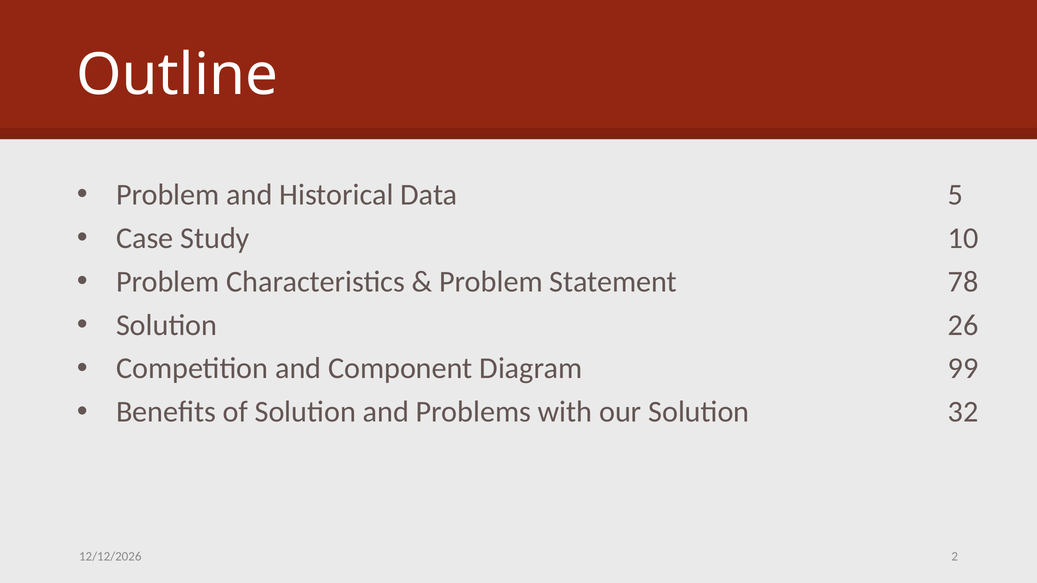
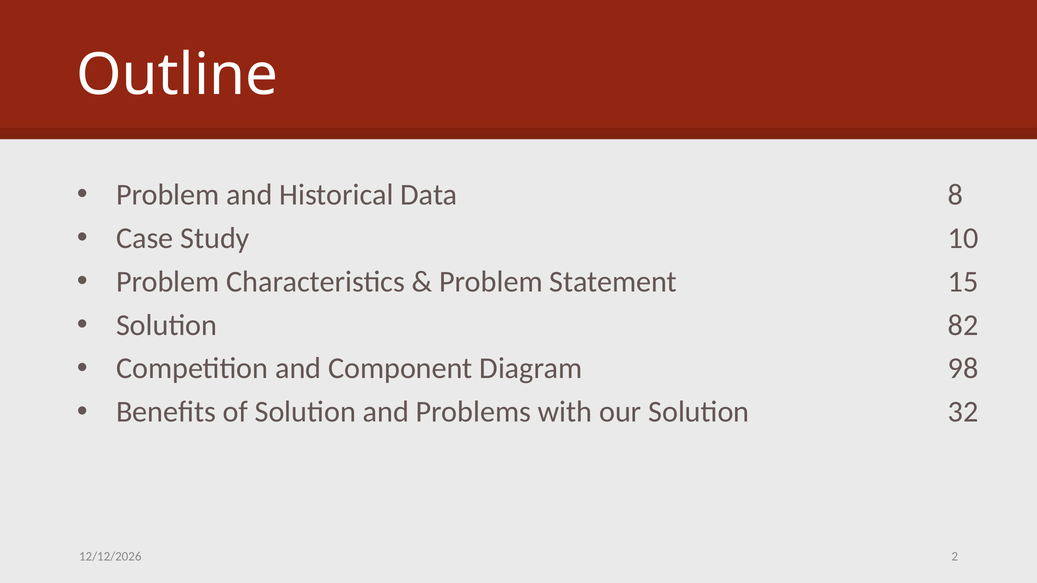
5: 5 -> 8
78: 78 -> 15
26: 26 -> 82
99: 99 -> 98
